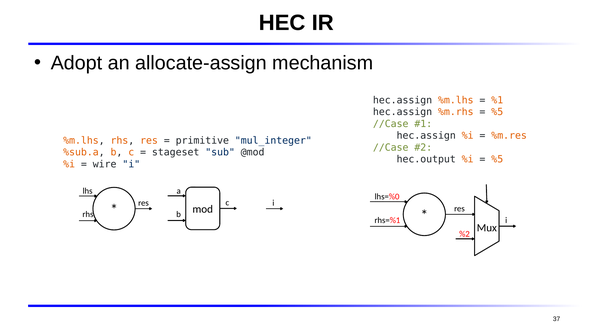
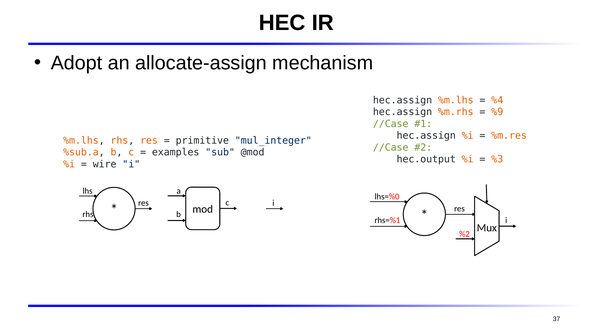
%1: %1 -> %4
%5 at (497, 112): %5 -> %9
stageset: stageset -> examples
%5 at (497, 159): %5 -> %3
